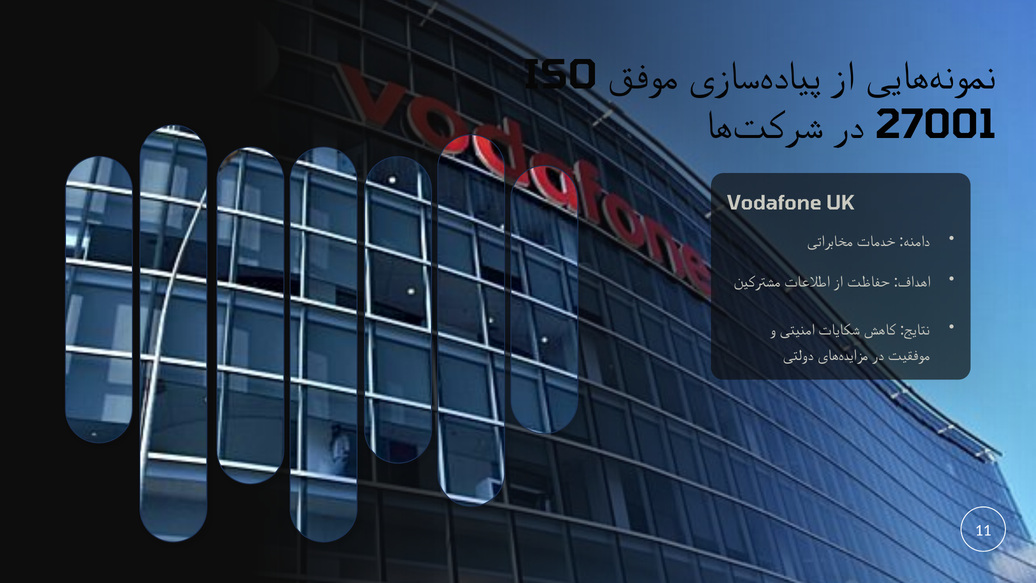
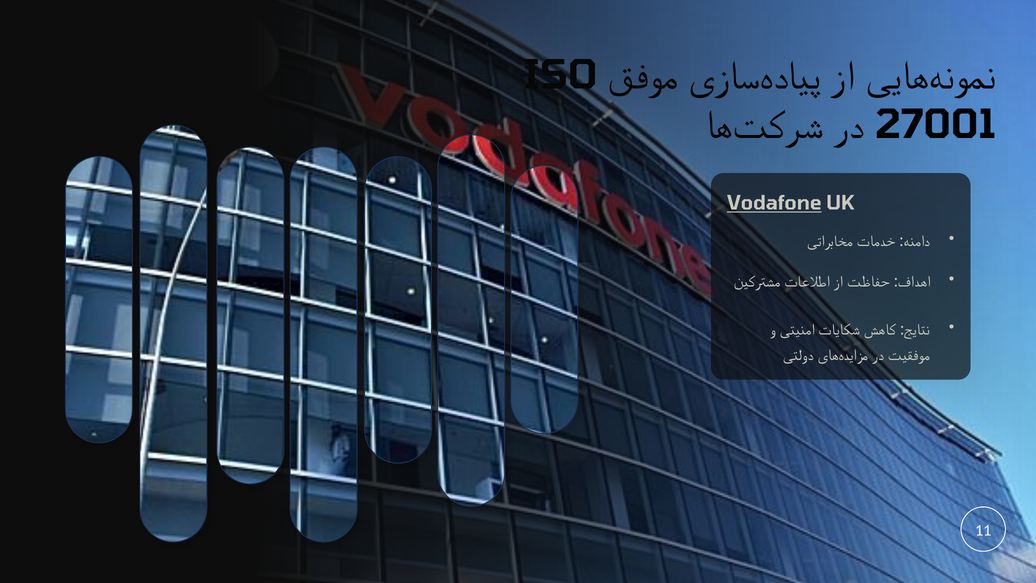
Vodafone underline: none -> present
